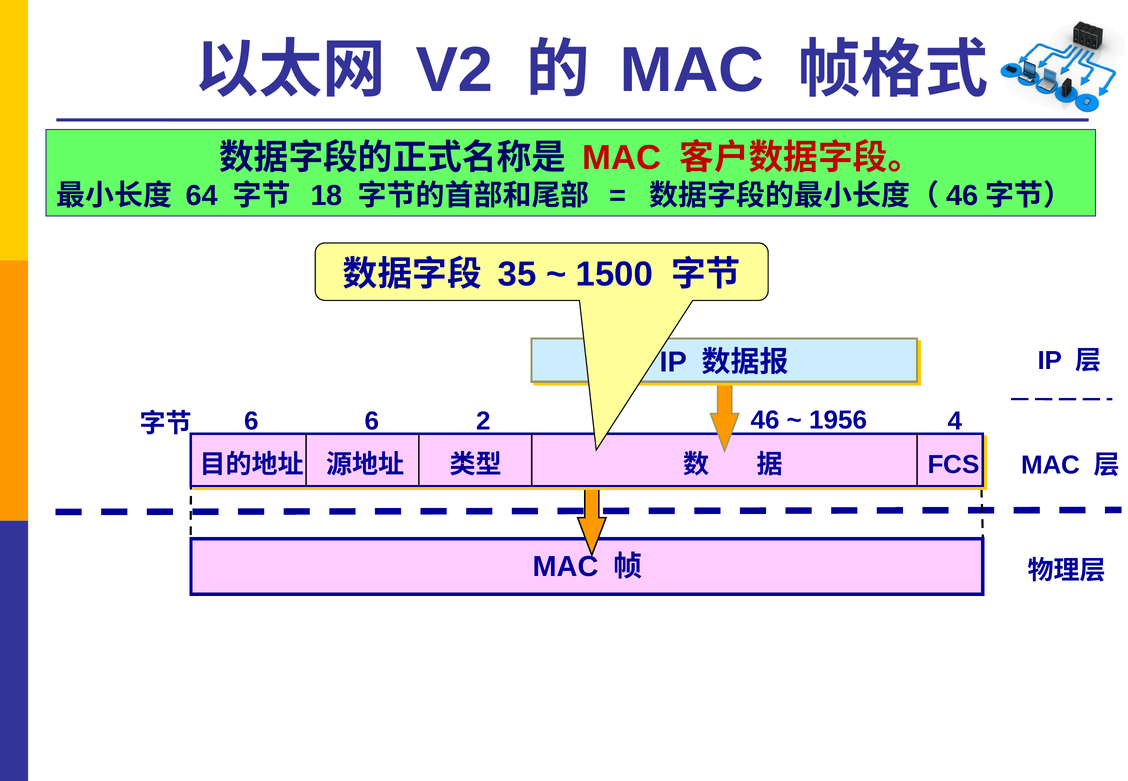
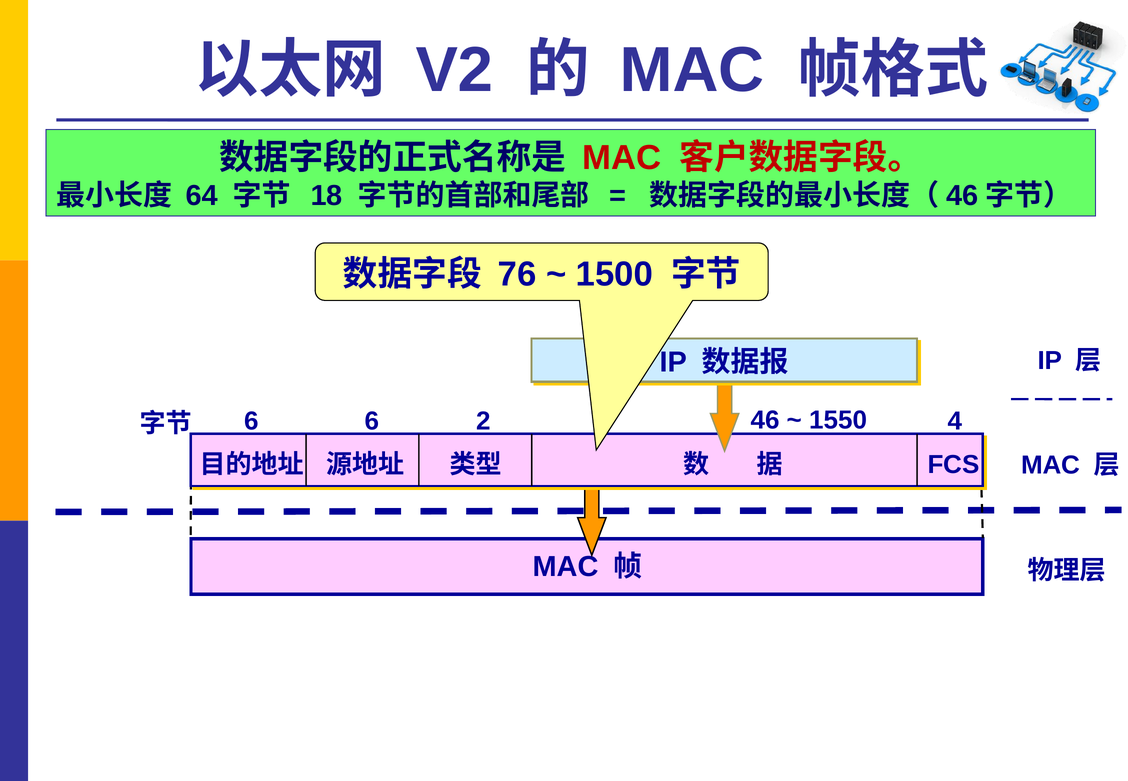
35: 35 -> 76
1956: 1956 -> 1550
